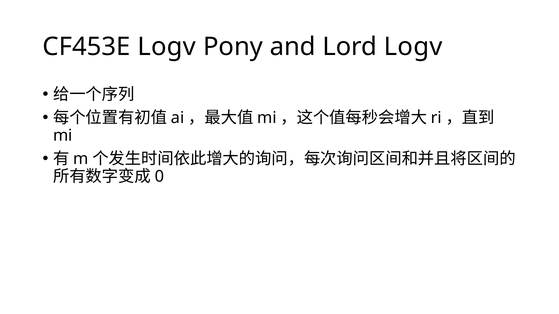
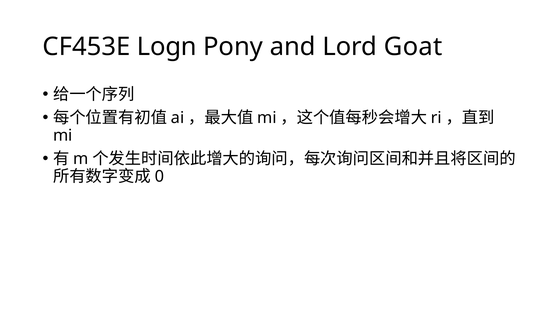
CF453E Logv: Logv -> Logn
Lord Logv: Logv -> Goat
